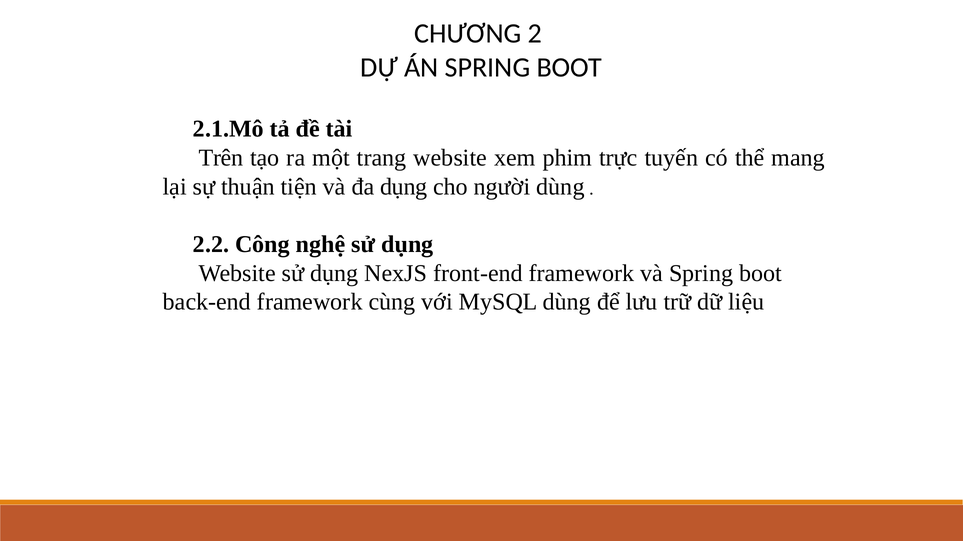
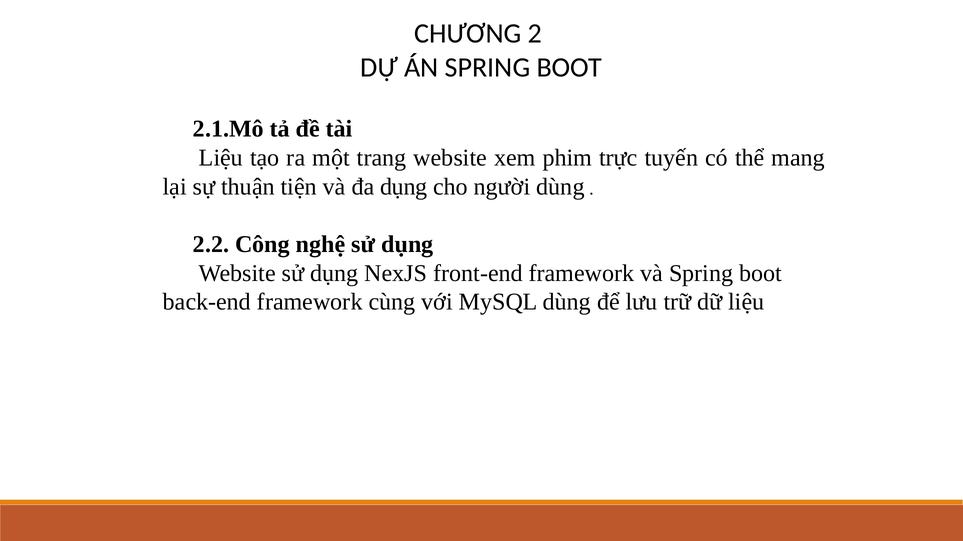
Trên at (221, 158): Trên -> Liệu
